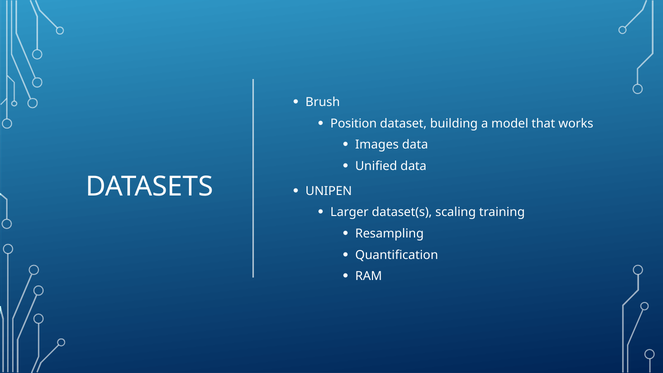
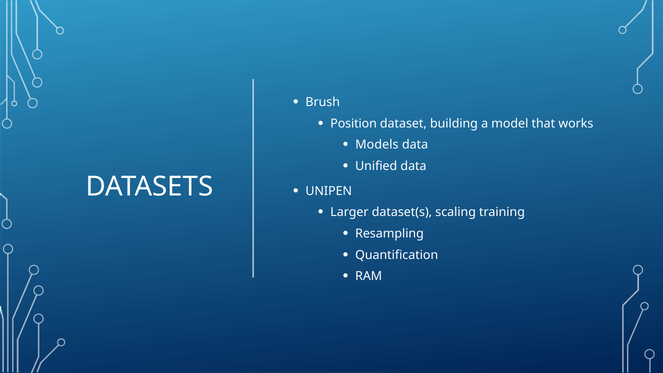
Images: Images -> Models
